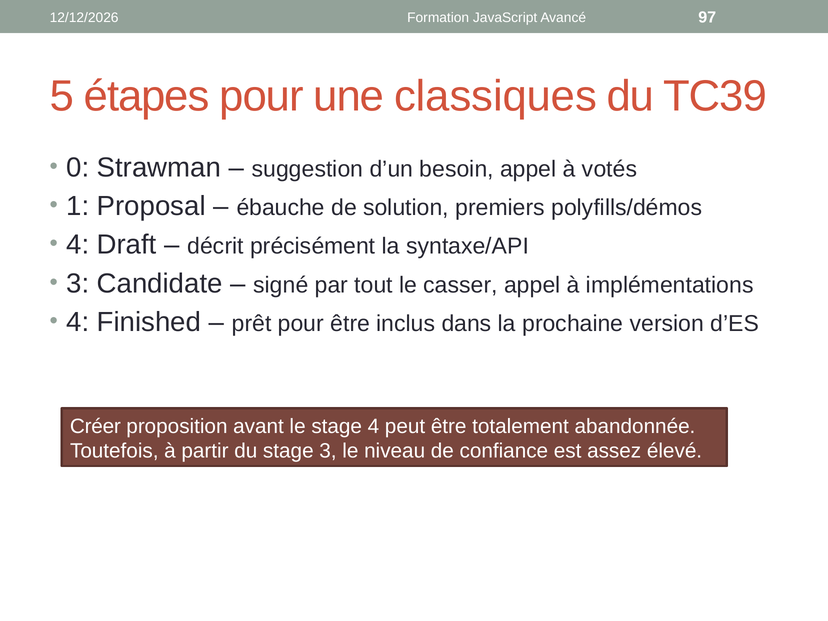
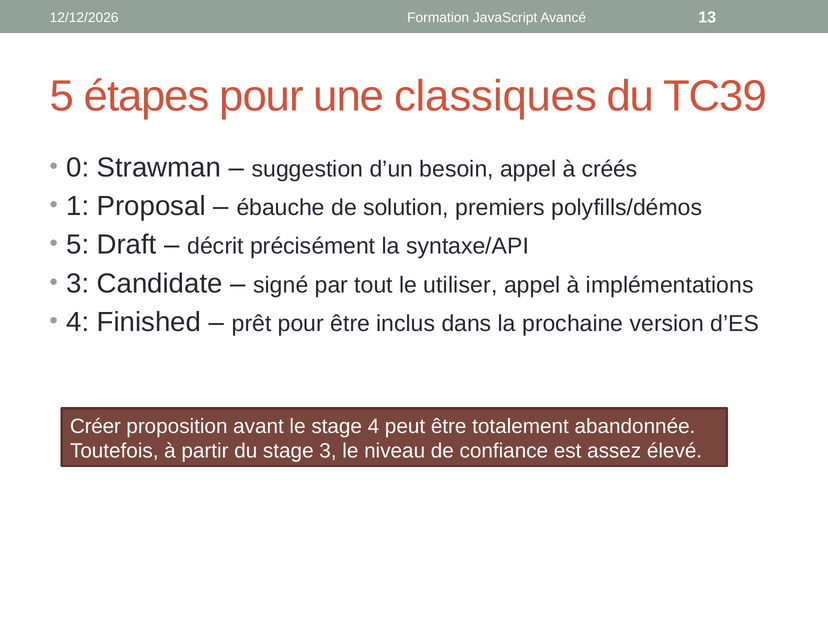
97: 97 -> 13
votés: votés -> créés
4 at (78, 245): 4 -> 5
casser: casser -> utiliser
